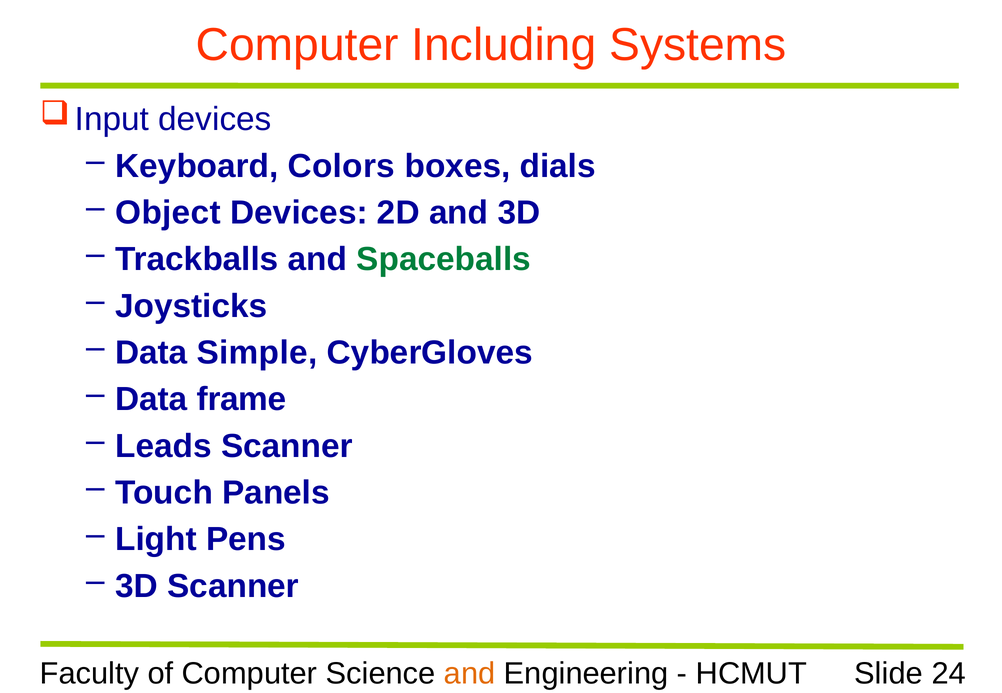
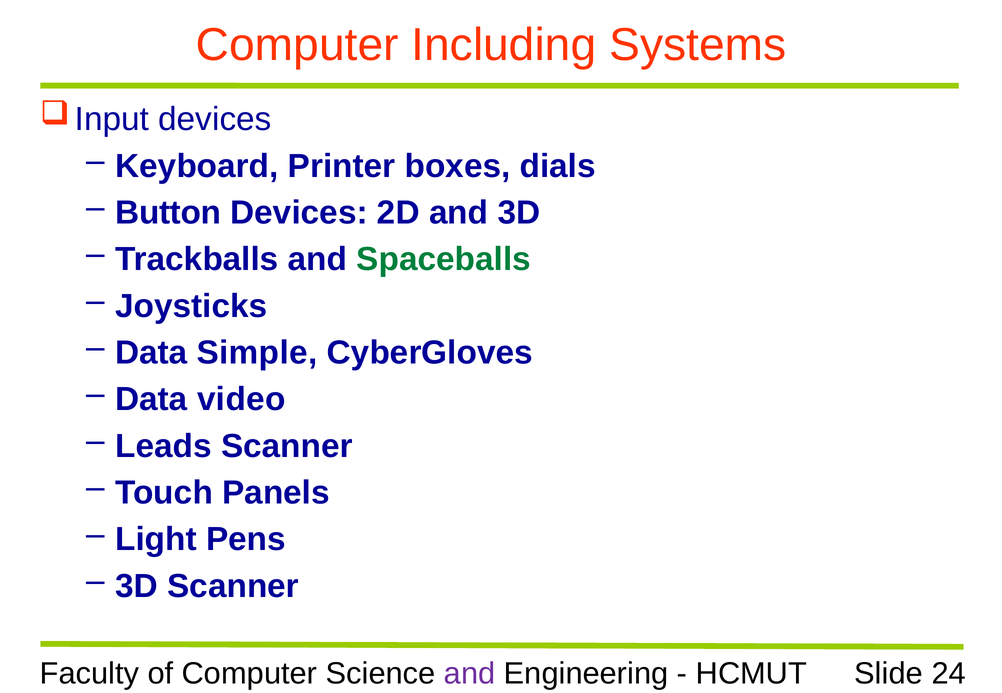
Colors: Colors -> Printer
Object: Object -> Button
frame: frame -> video
and at (470, 674) colour: orange -> purple
